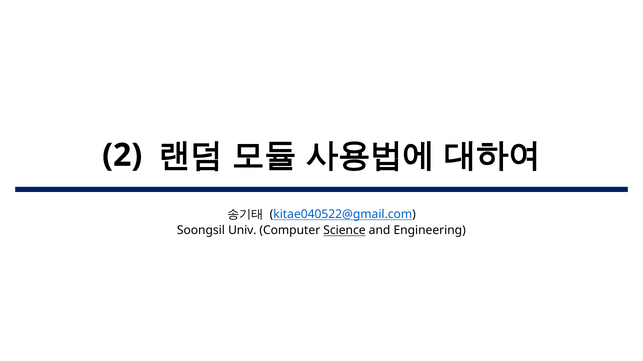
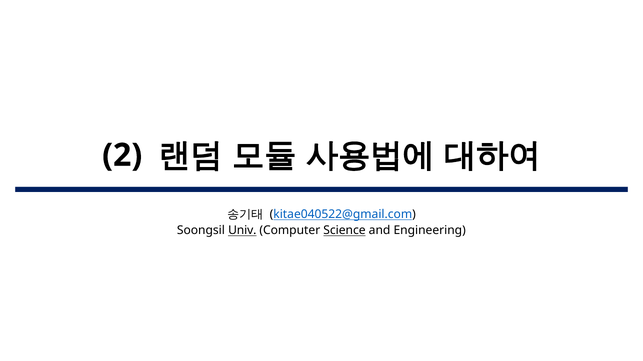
Univ underline: none -> present
